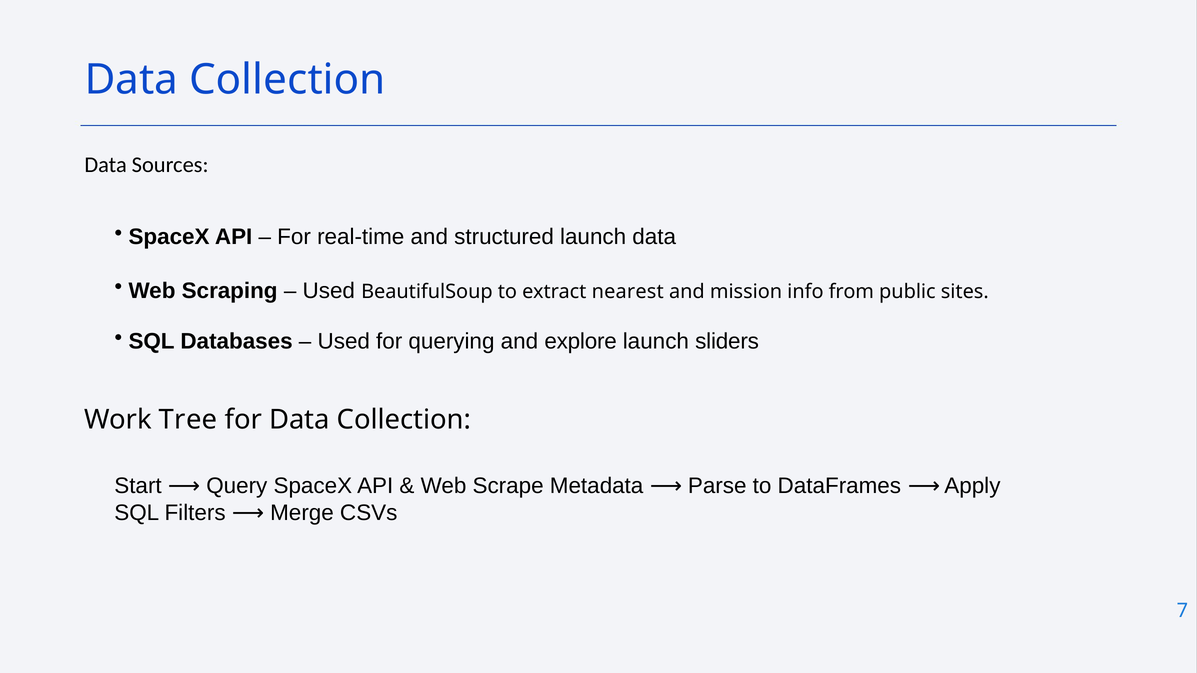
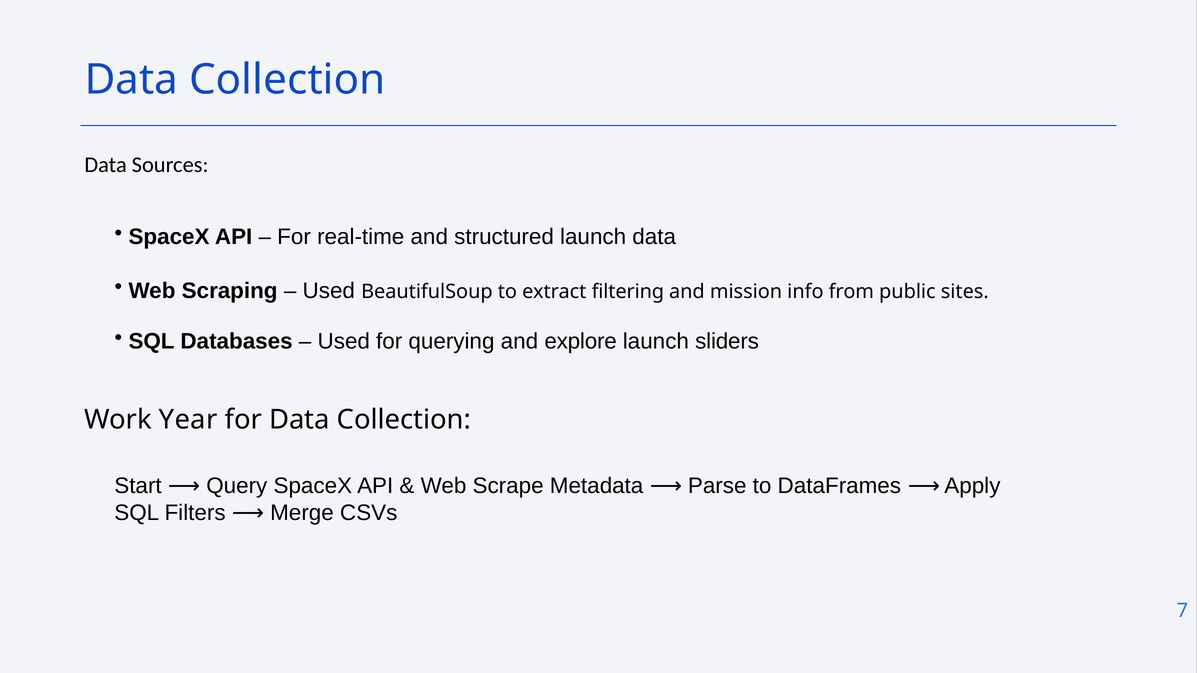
nearest: nearest -> filtering
Tree: Tree -> Year
